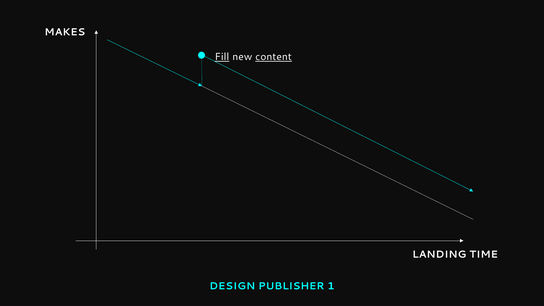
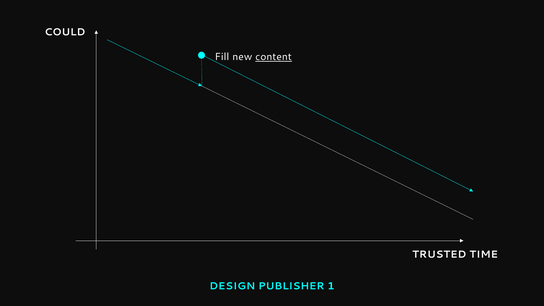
MAKES: MAKES -> COULD
Fill underline: present -> none
LANDING: LANDING -> TRUSTED
